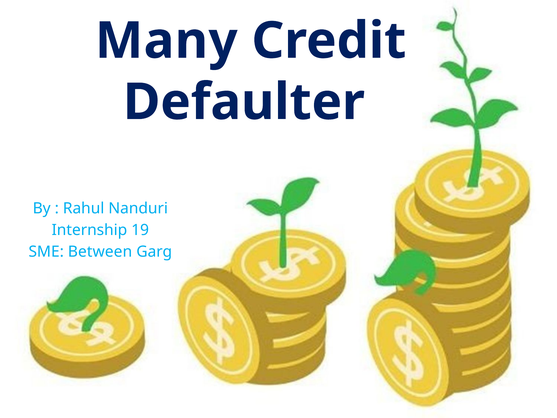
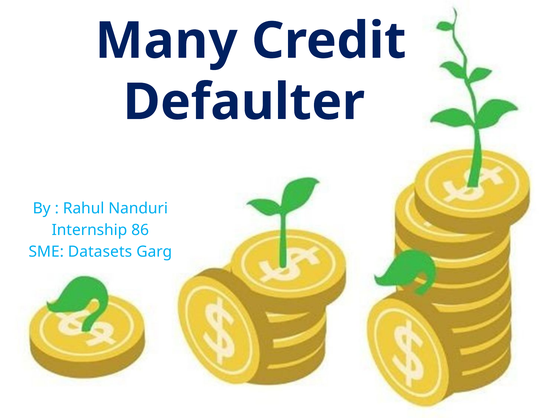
19: 19 -> 86
Between: Between -> Datasets
